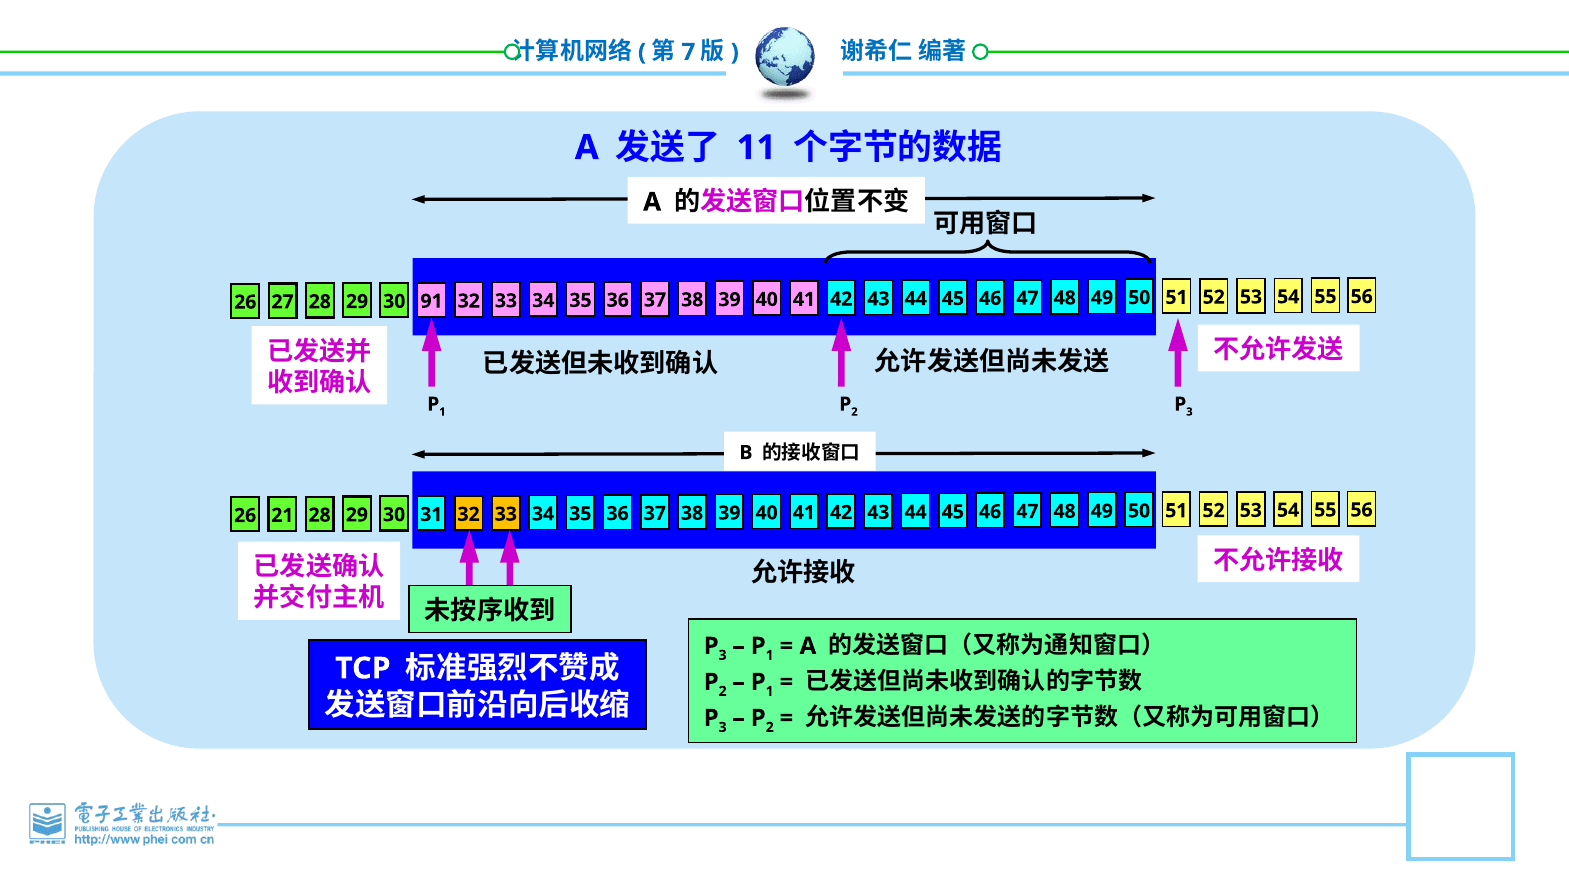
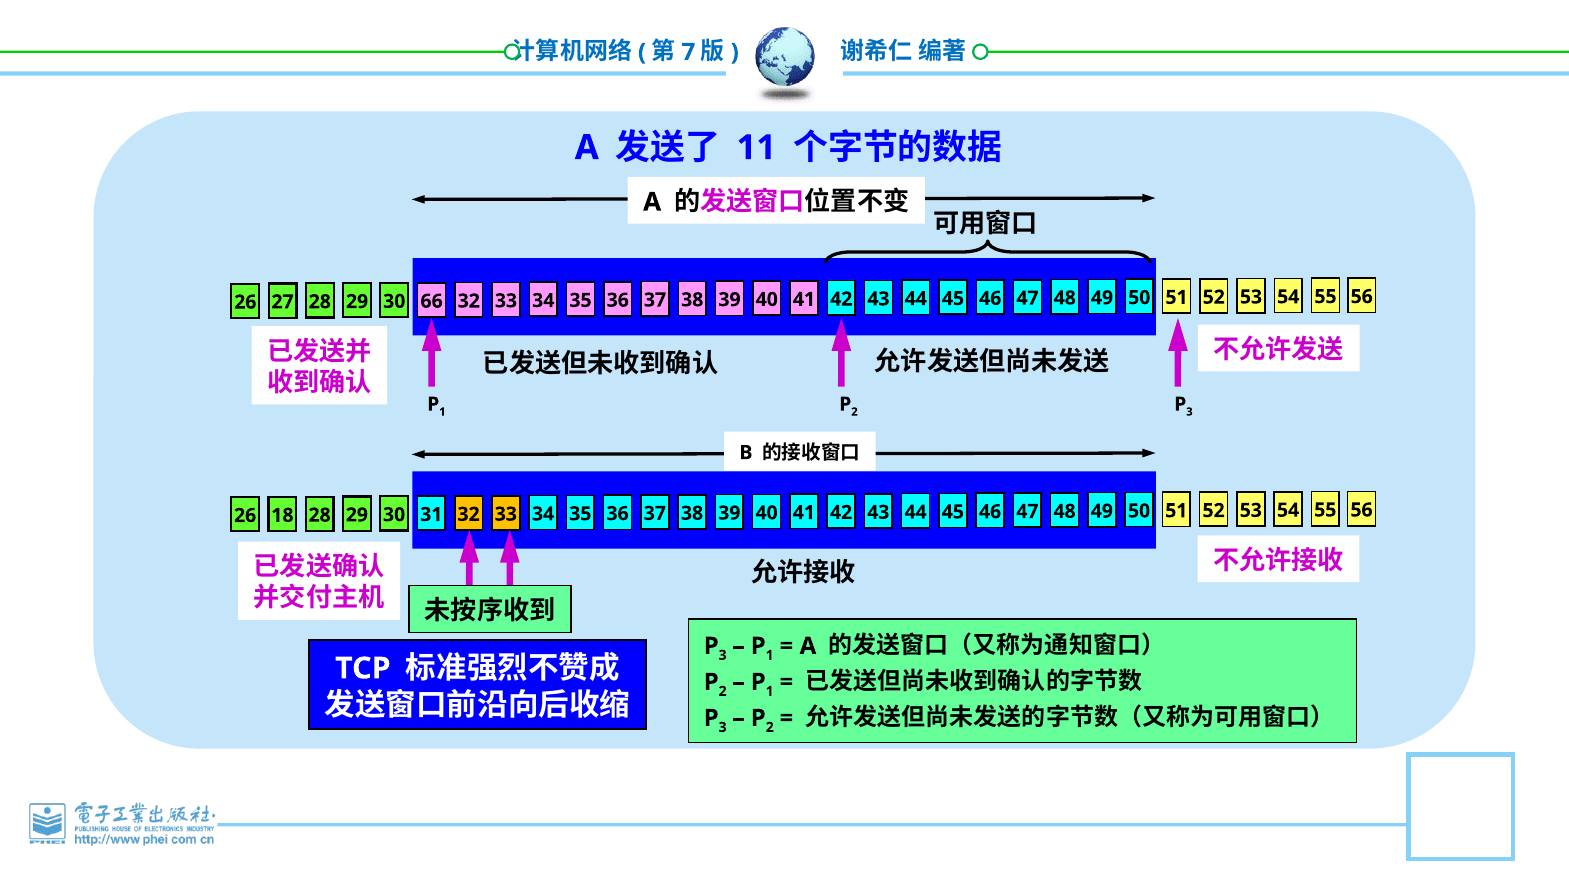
91: 91 -> 66
21: 21 -> 18
